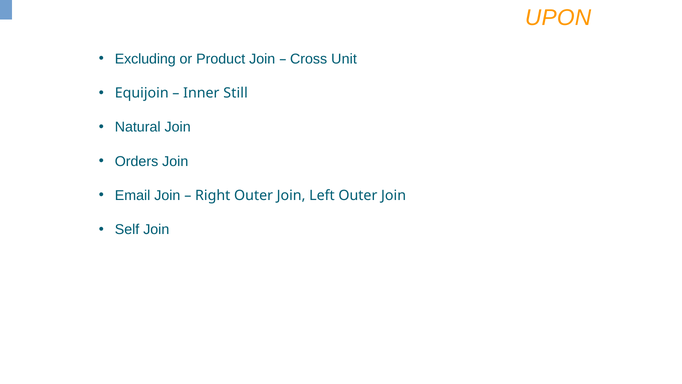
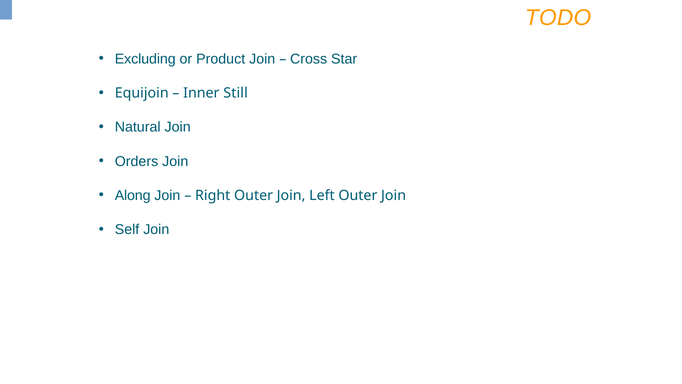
UPON: UPON -> TODO
Unit: Unit -> Star
Email: Email -> Along
